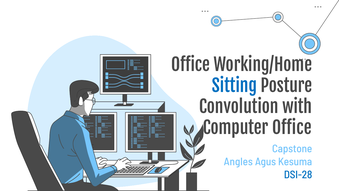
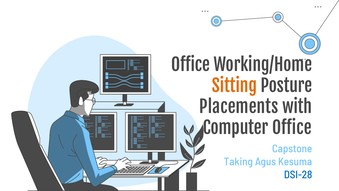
Sitting colour: blue -> orange
Convolution: Convolution -> Placements
Angles: Angles -> Taking
